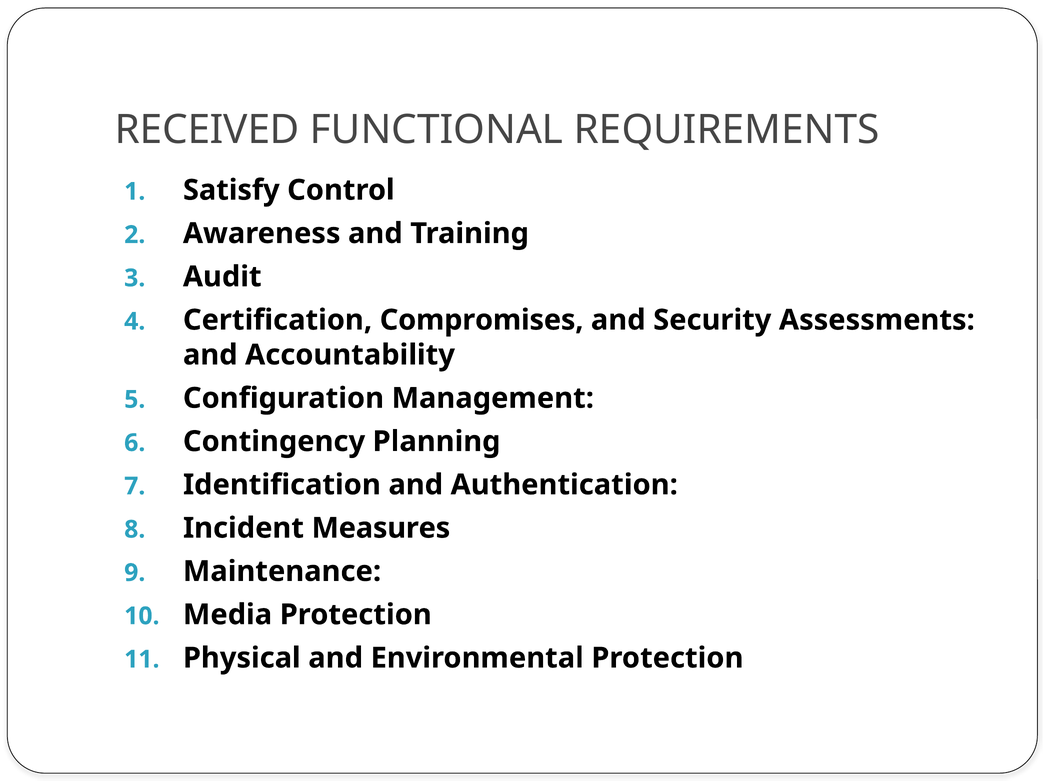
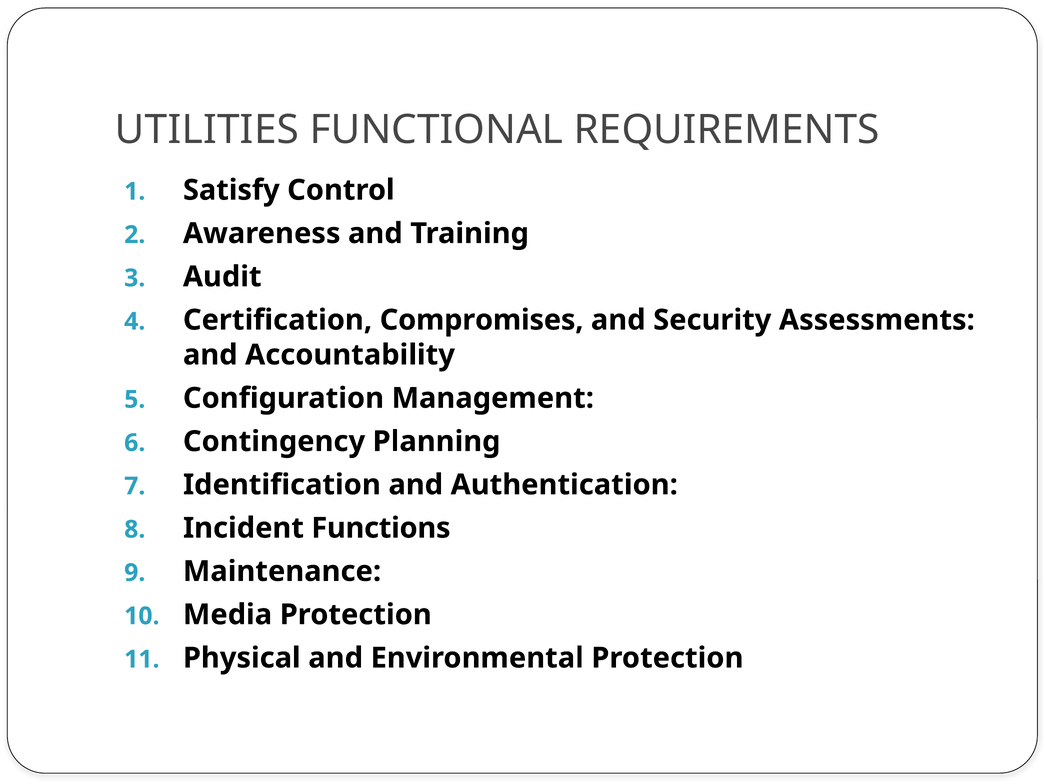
RECEIVED: RECEIVED -> UTILITIES
Measures: Measures -> Functions
